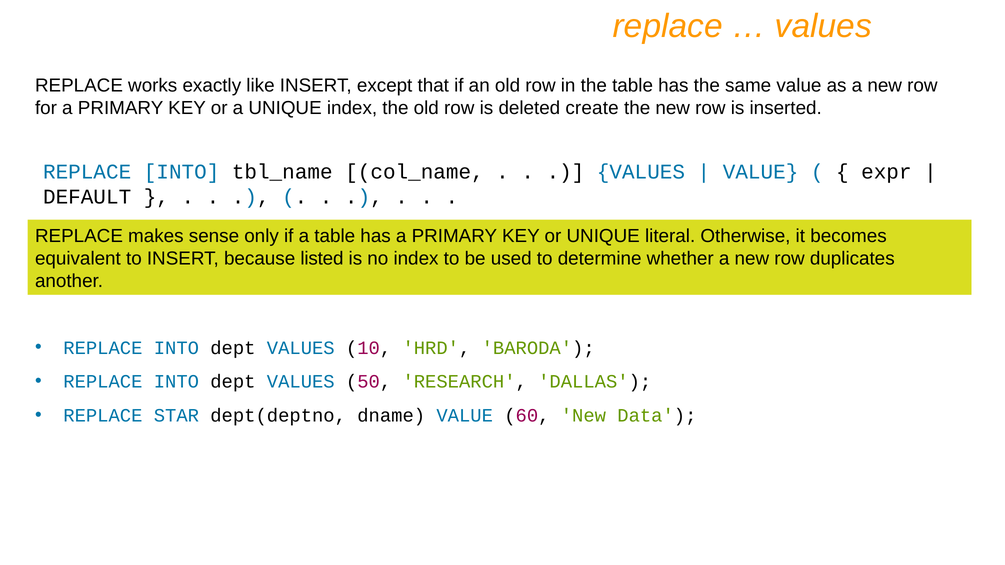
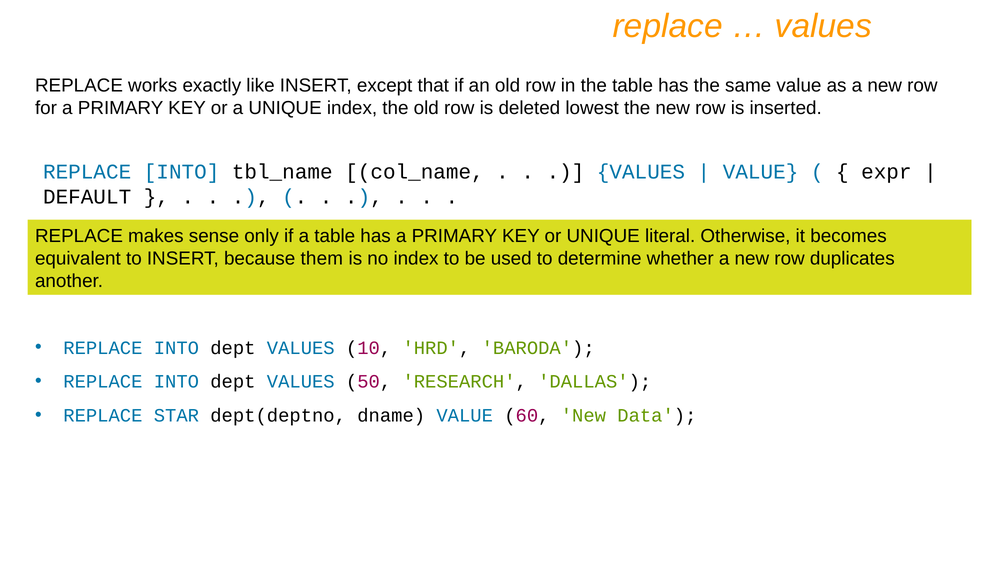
create: create -> lowest
listed: listed -> them
